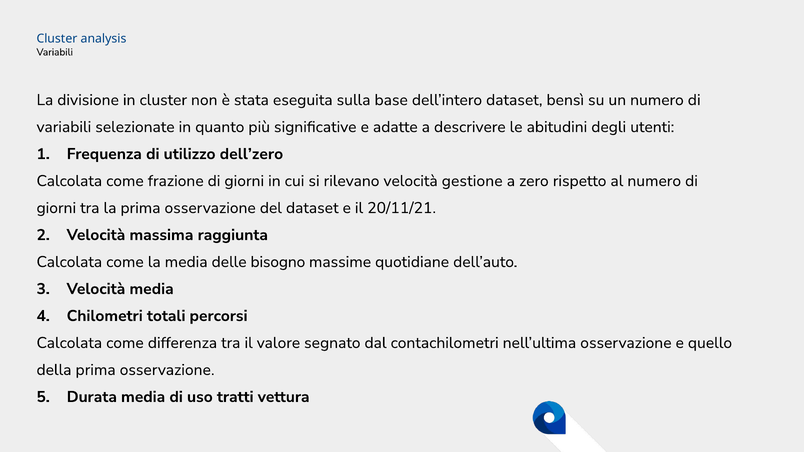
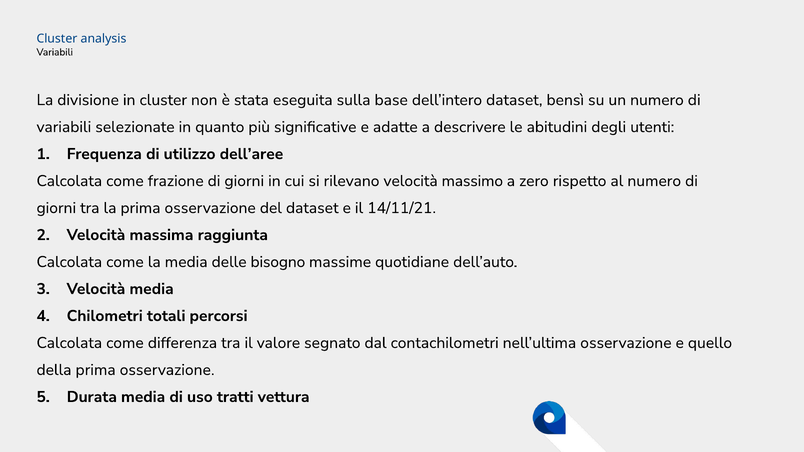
dell’zero: dell’zero -> dell’aree
gestione: gestione -> massimo
20/11/21: 20/11/21 -> 14/11/21
